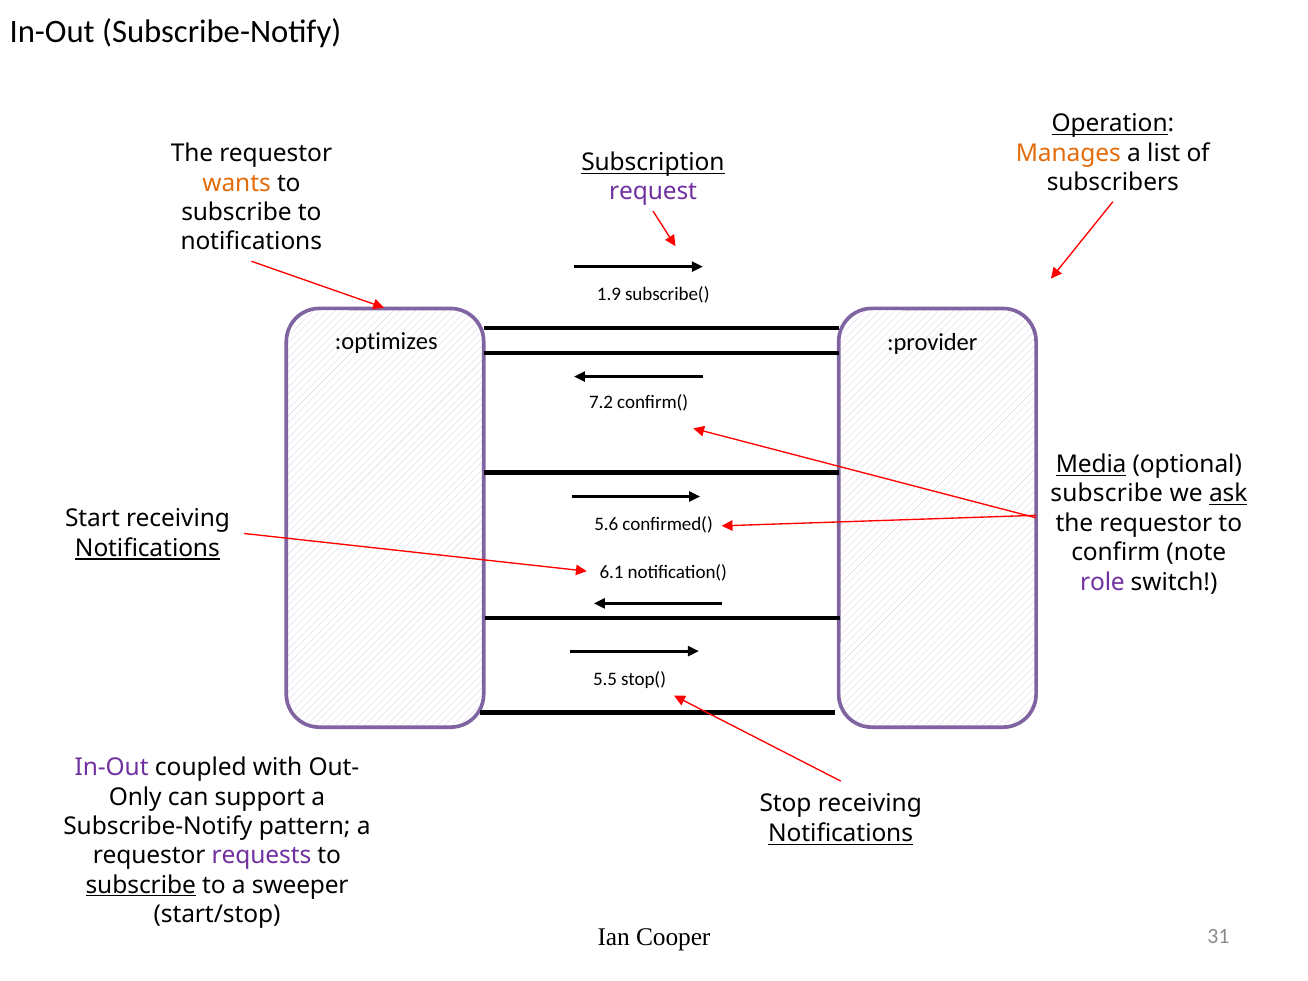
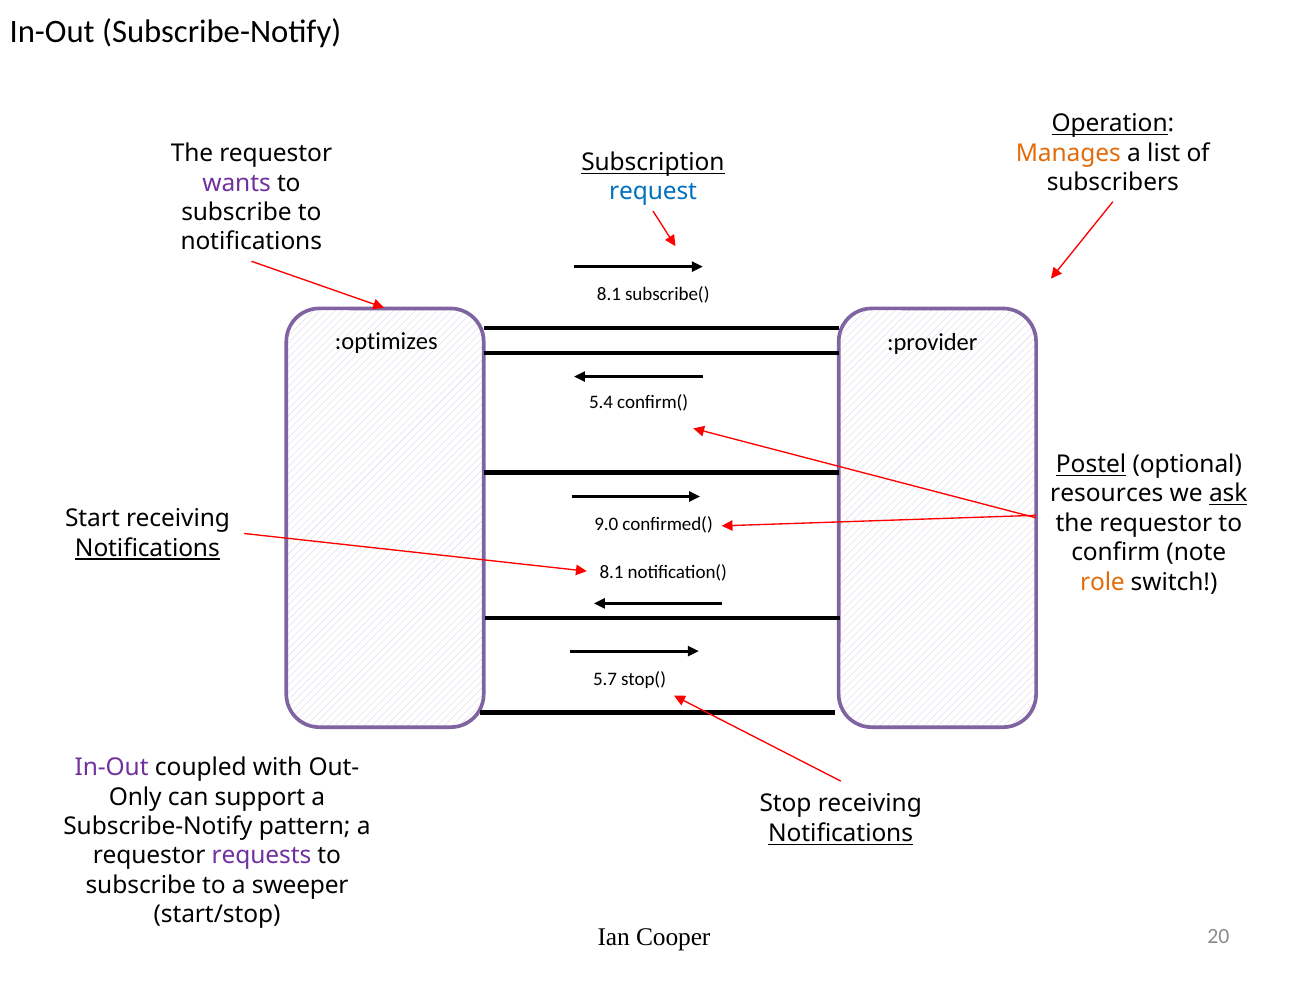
wants colour: orange -> purple
request colour: purple -> blue
1.9 at (609, 295): 1.9 -> 8.1
7.2: 7.2 -> 5.4
Media: Media -> Postel
subscribe at (1107, 494): subscribe -> resources
5.6: 5.6 -> 9.0
6.1 at (612, 572): 6.1 -> 8.1
role colour: purple -> orange
5.5: 5.5 -> 5.7
subscribe at (141, 885) underline: present -> none
31: 31 -> 20
